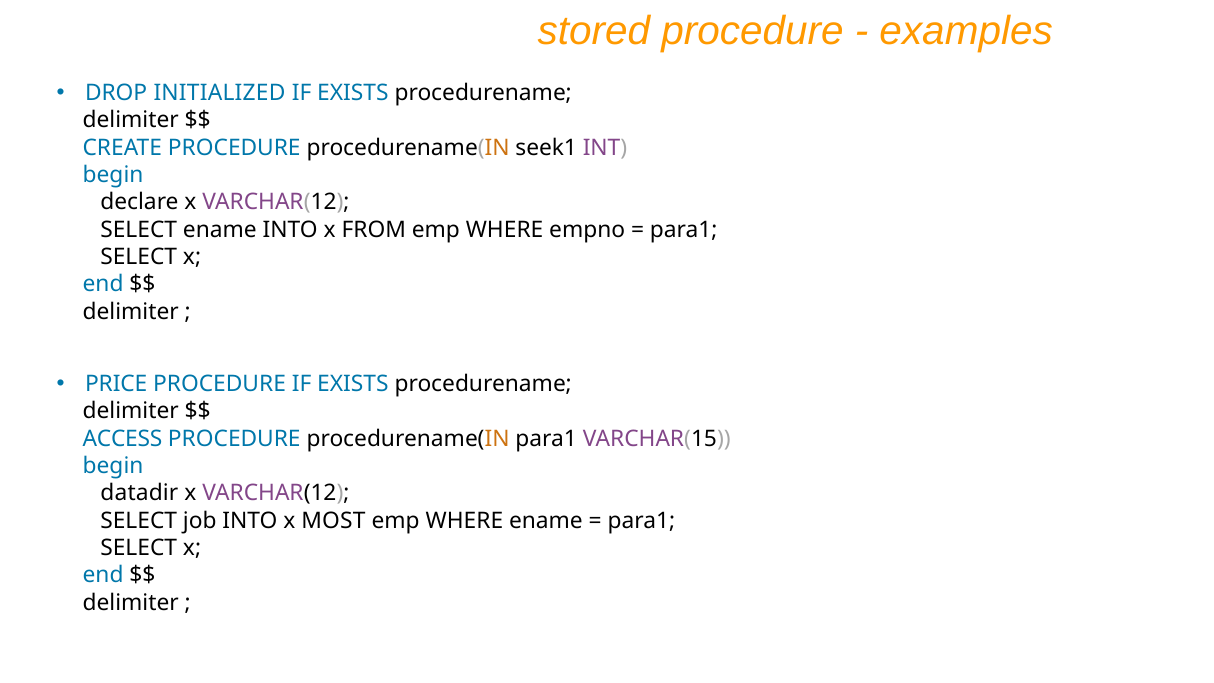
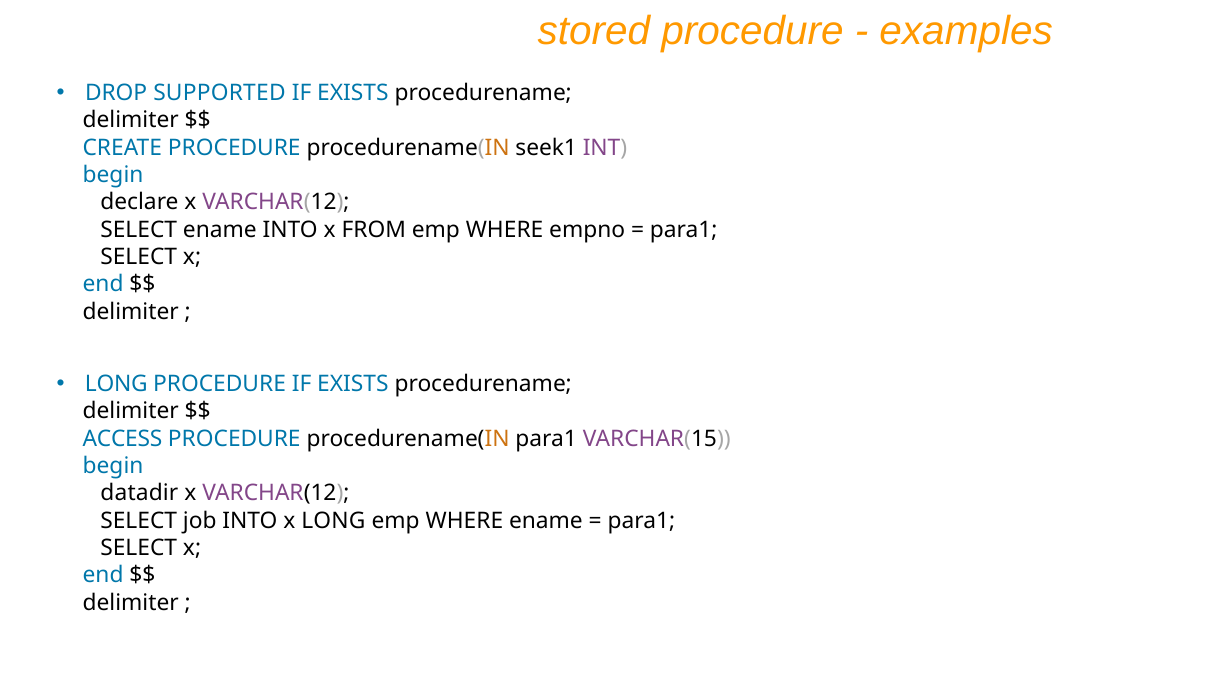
INITIALIZED: INITIALIZED -> SUPPORTED
PRICE at (116, 384): PRICE -> LONG
x MOST: MOST -> LONG
